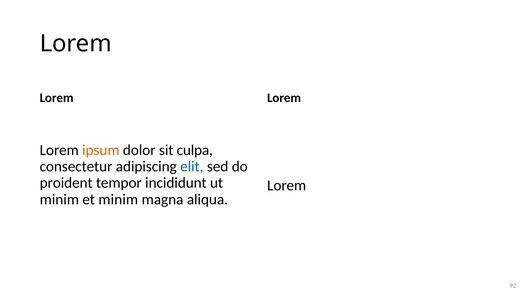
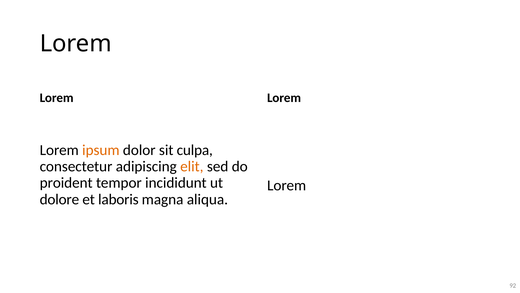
elit colour: blue -> orange
minim at (59, 199): minim -> dolore
et minim: minim -> laboris
